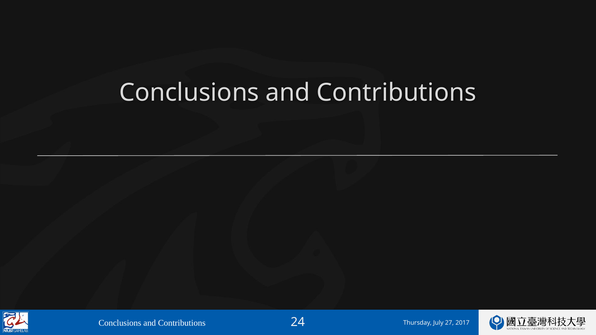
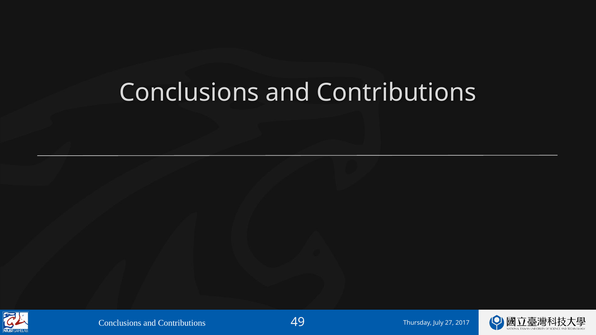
24: 24 -> 49
